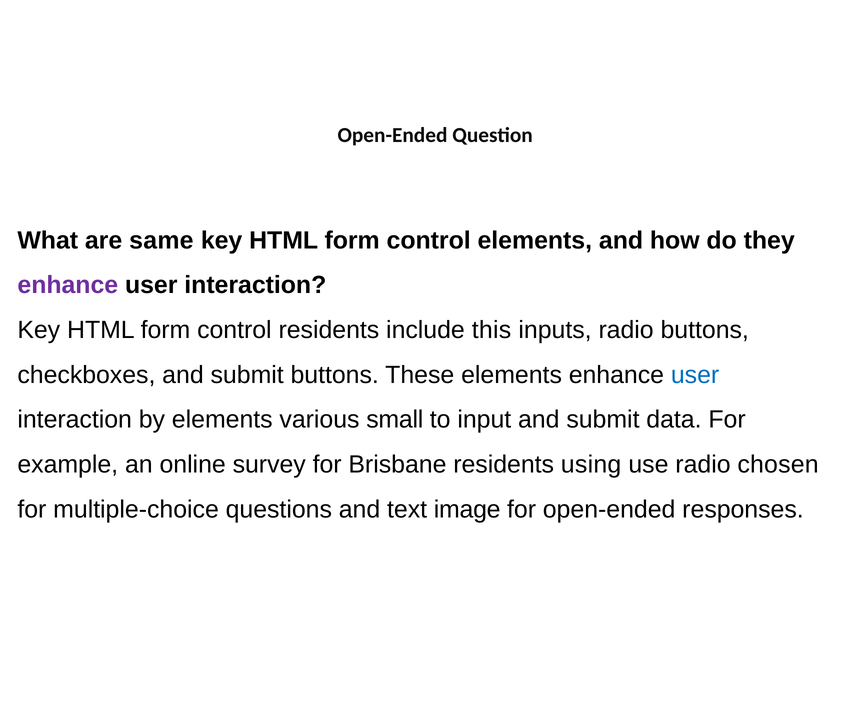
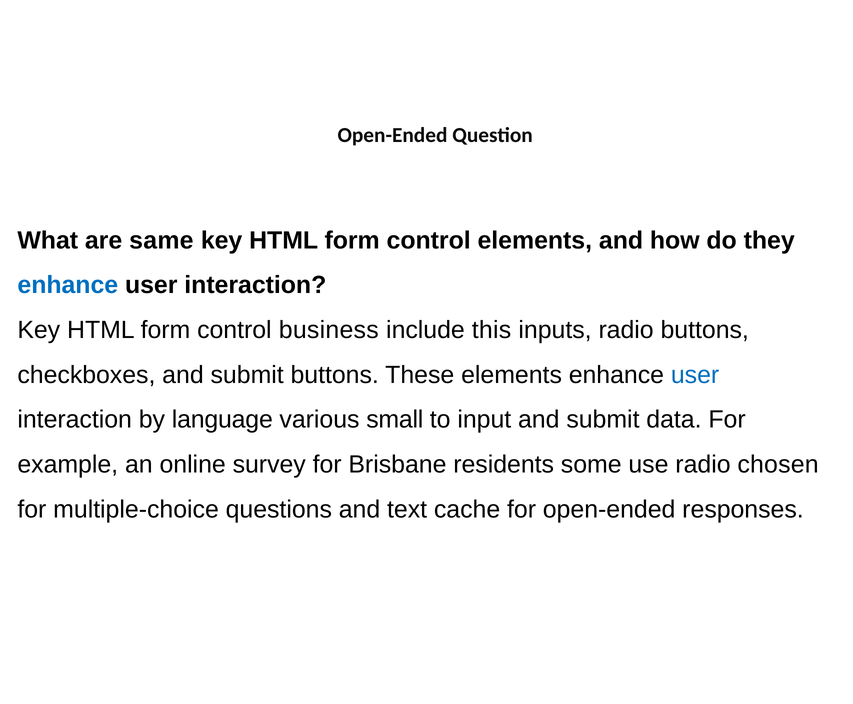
enhance at (68, 285) colour: purple -> blue
control residents: residents -> business
by elements: elements -> language
using: using -> some
image: image -> cache
